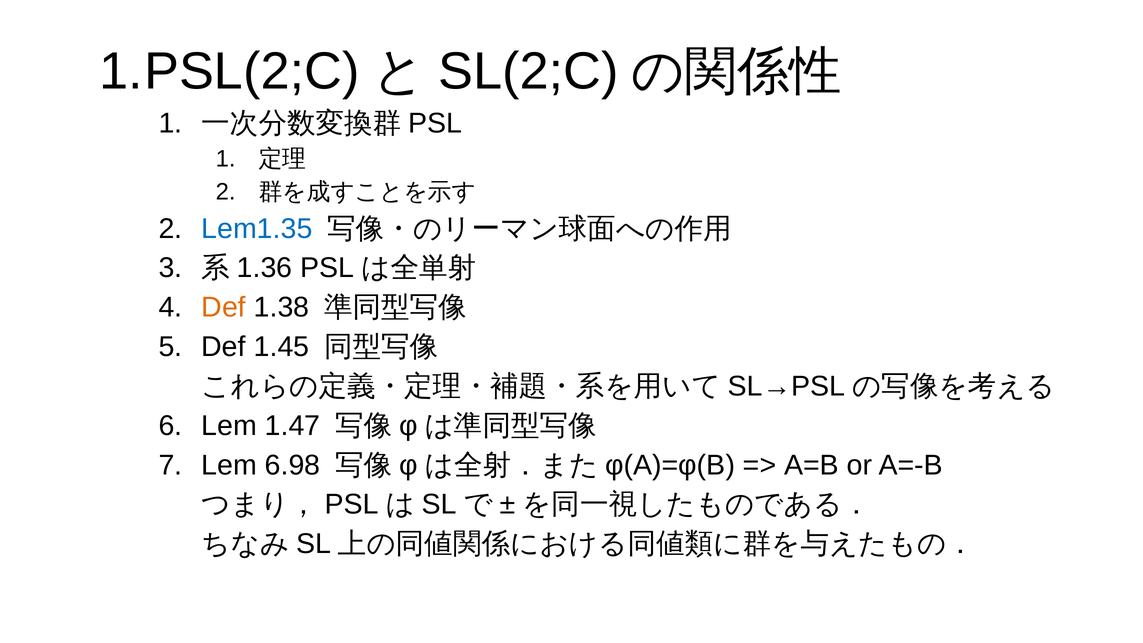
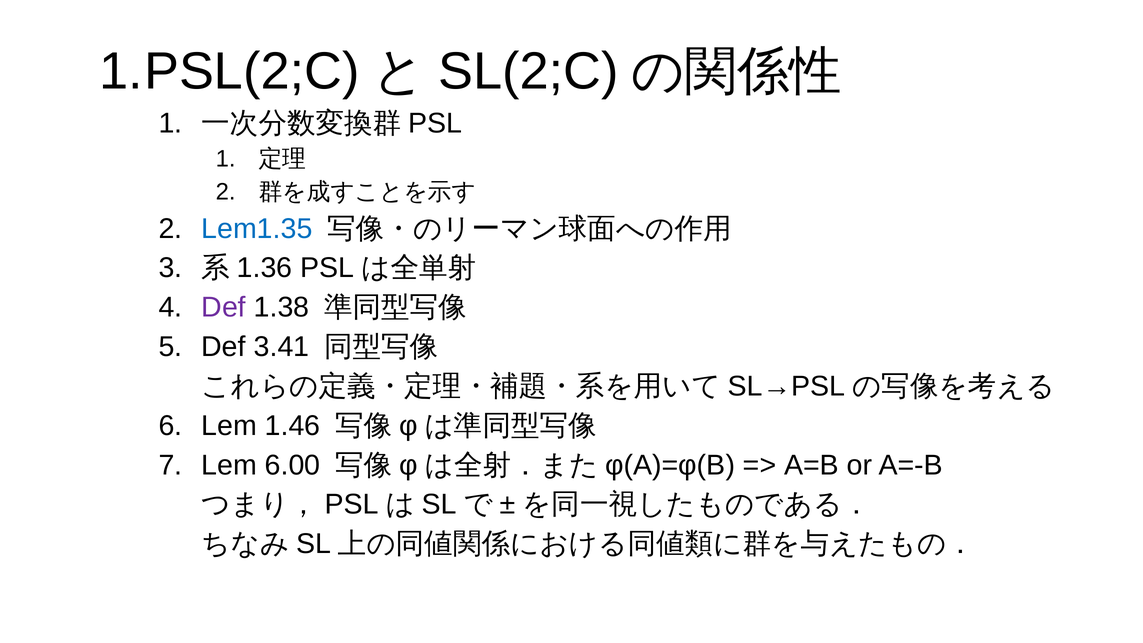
Def at (224, 307) colour: orange -> purple
1.45: 1.45 -> 3.41
1.47: 1.47 -> 1.46
6.98: 6.98 -> 6.00
